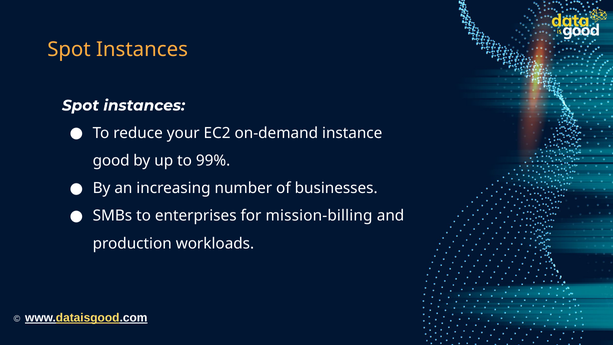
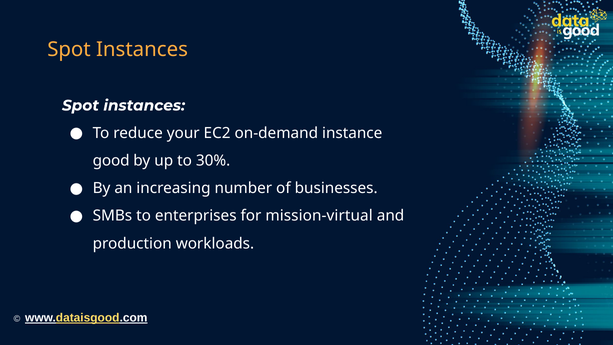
99%: 99% -> 30%
mission-billing: mission-billing -> mission-virtual
